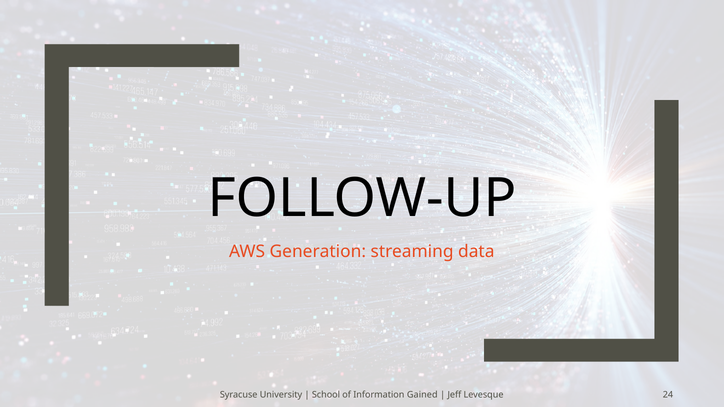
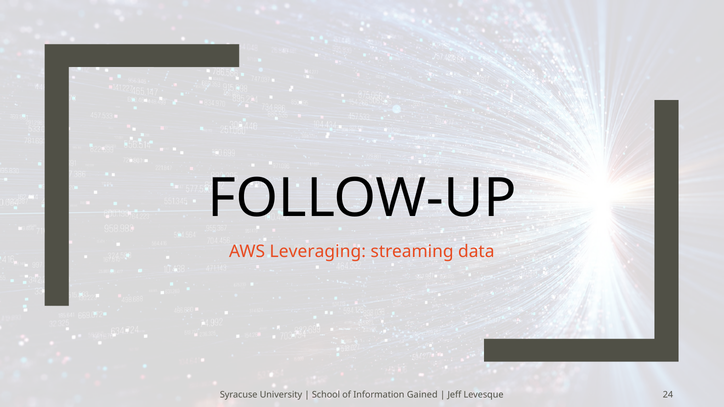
Generation: Generation -> Leveraging
